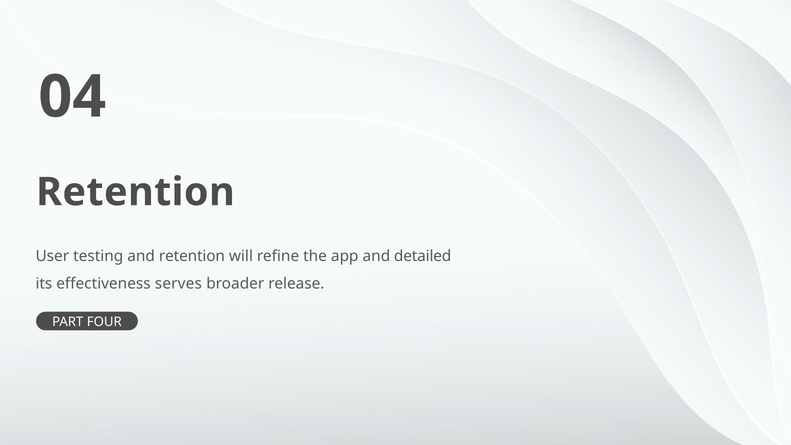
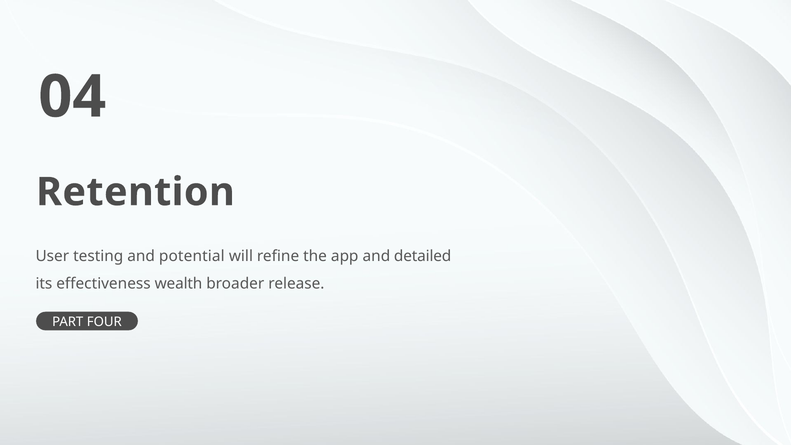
and retention: retention -> potential
serves: serves -> wealth
